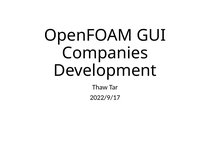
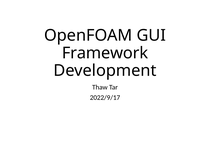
Companies: Companies -> Framework
